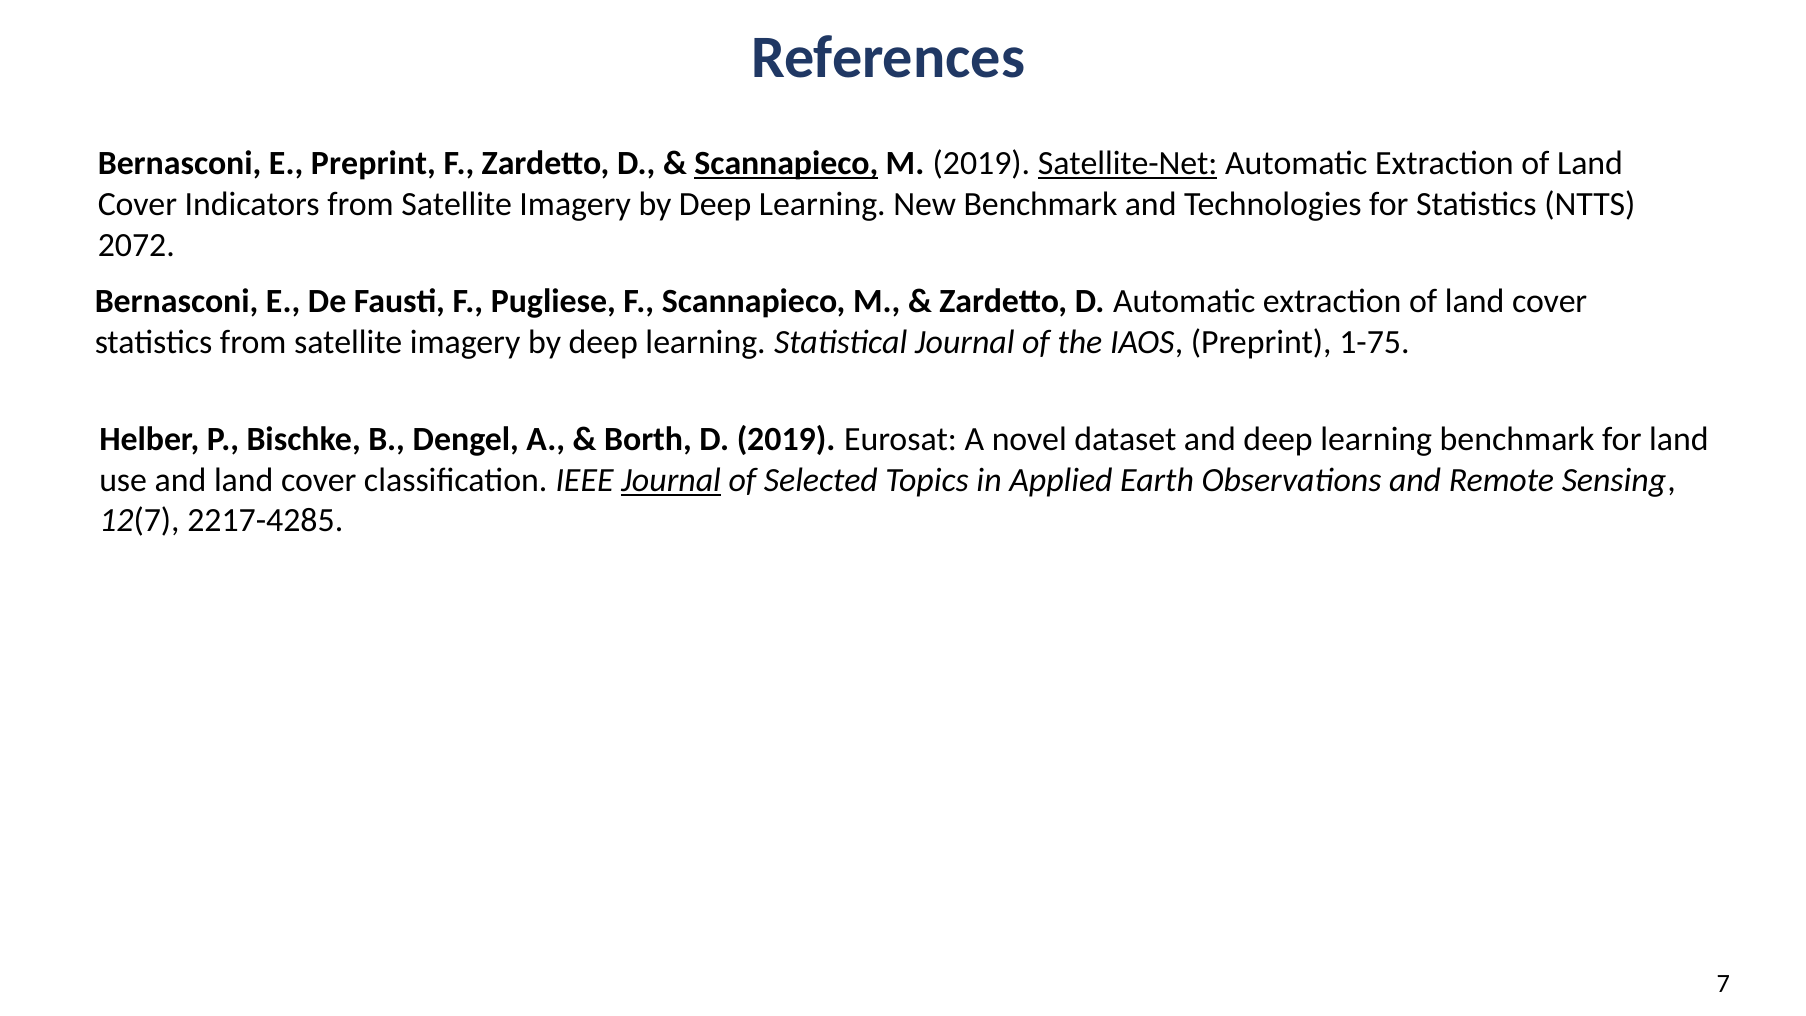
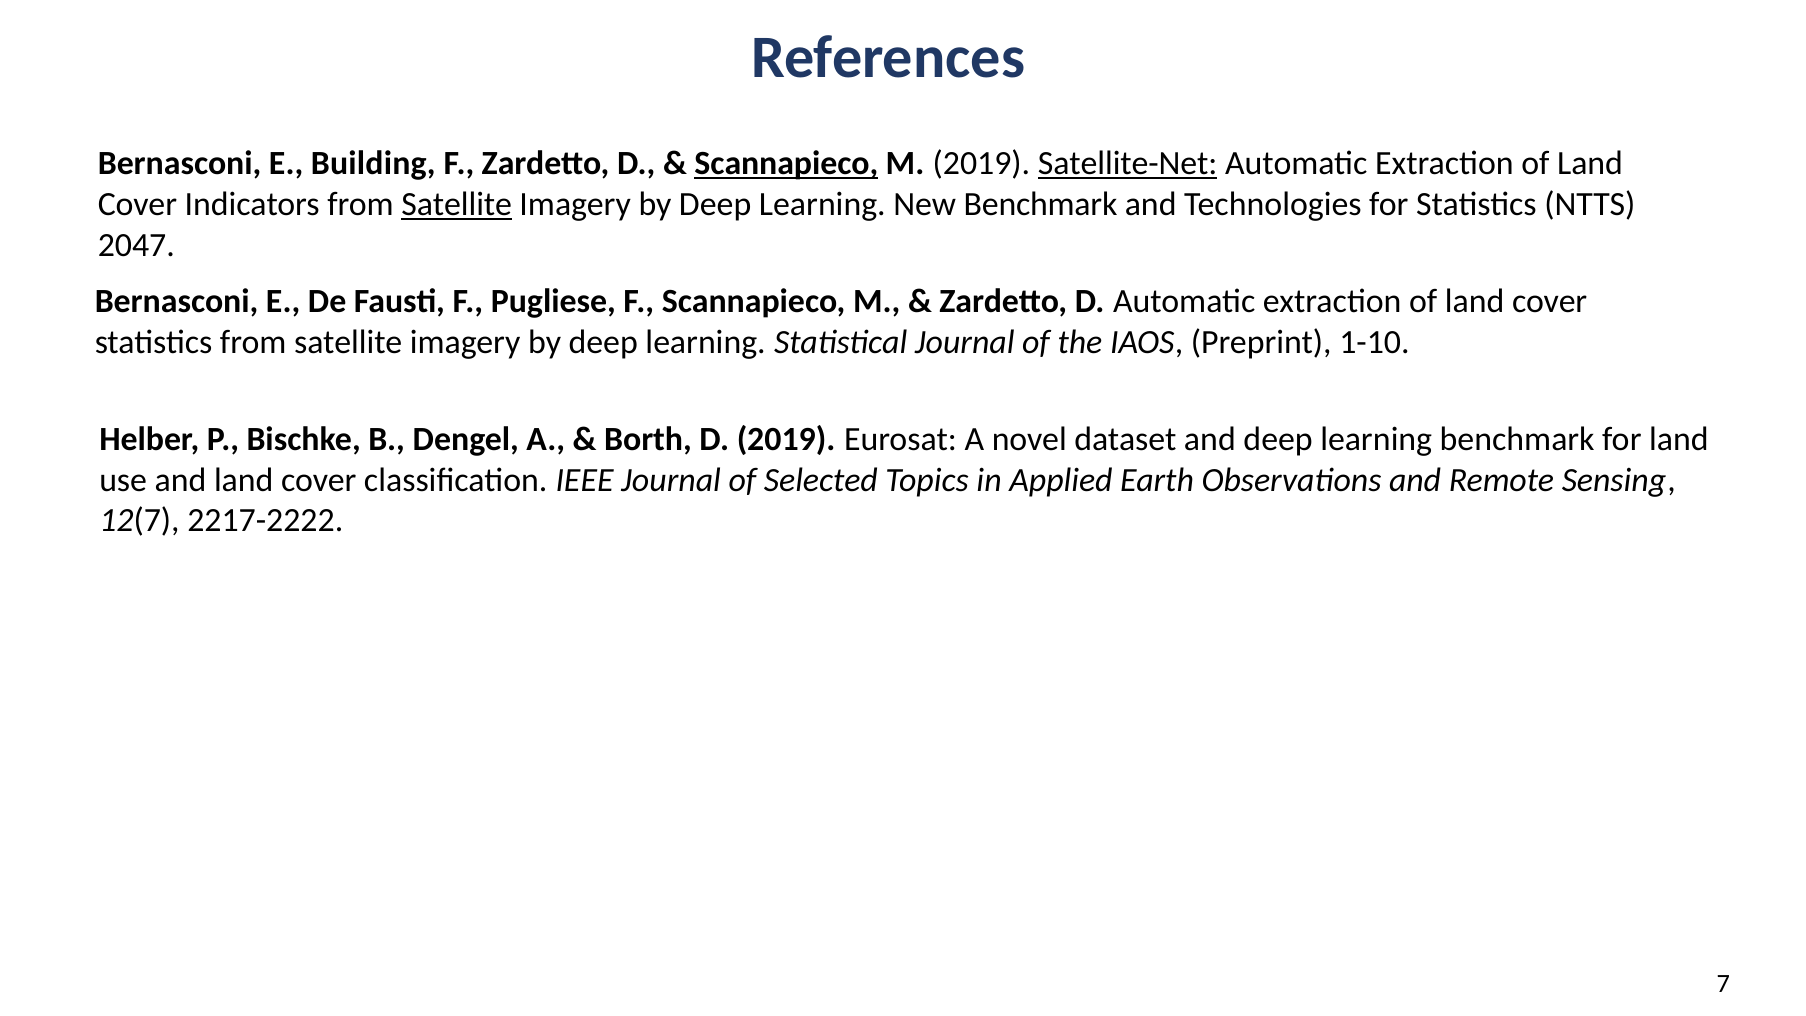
E Preprint: Preprint -> Building
Satellite at (457, 204) underline: none -> present
2072: 2072 -> 2047
1-75: 1-75 -> 1-10
Journal at (671, 480) underline: present -> none
2217-4285: 2217-4285 -> 2217-2222
